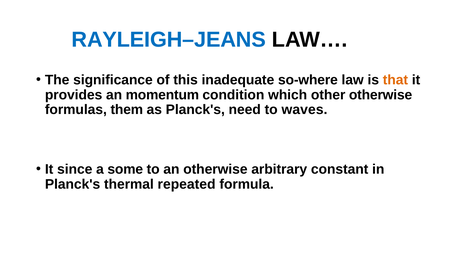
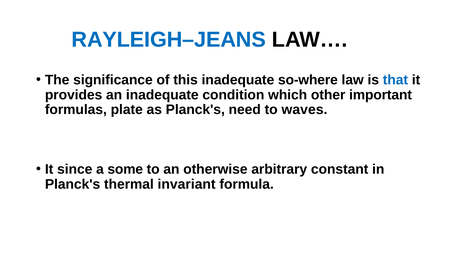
that colour: orange -> blue
an momentum: momentum -> inadequate
other otherwise: otherwise -> important
them: them -> plate
repeated: repeated -> invariant
